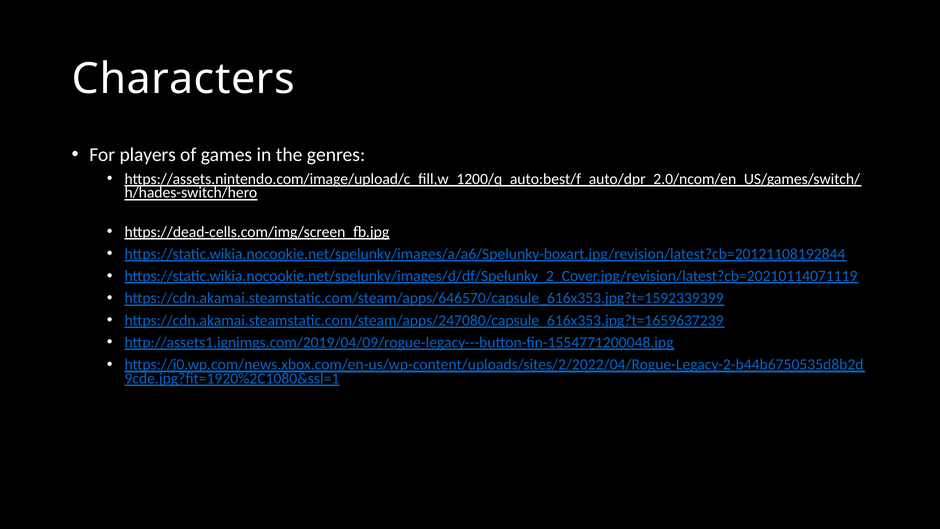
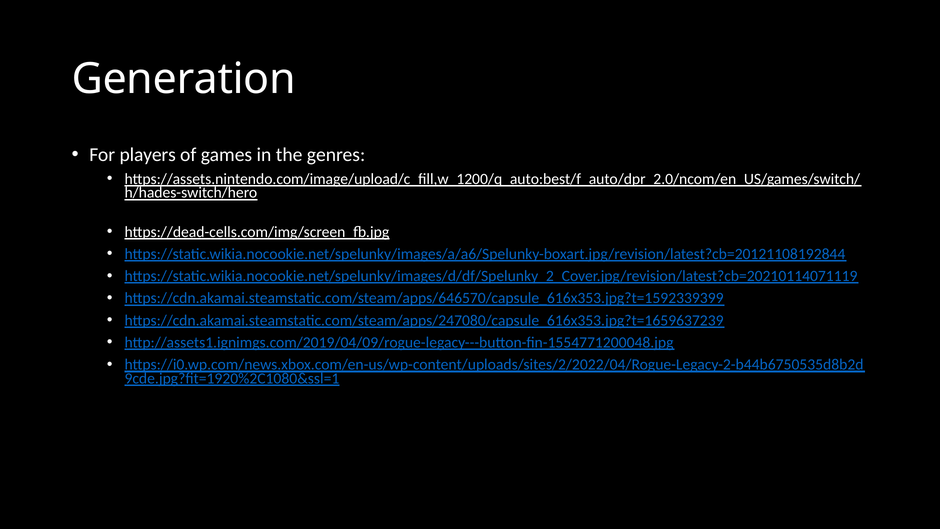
Characters: Characters -> Generation
